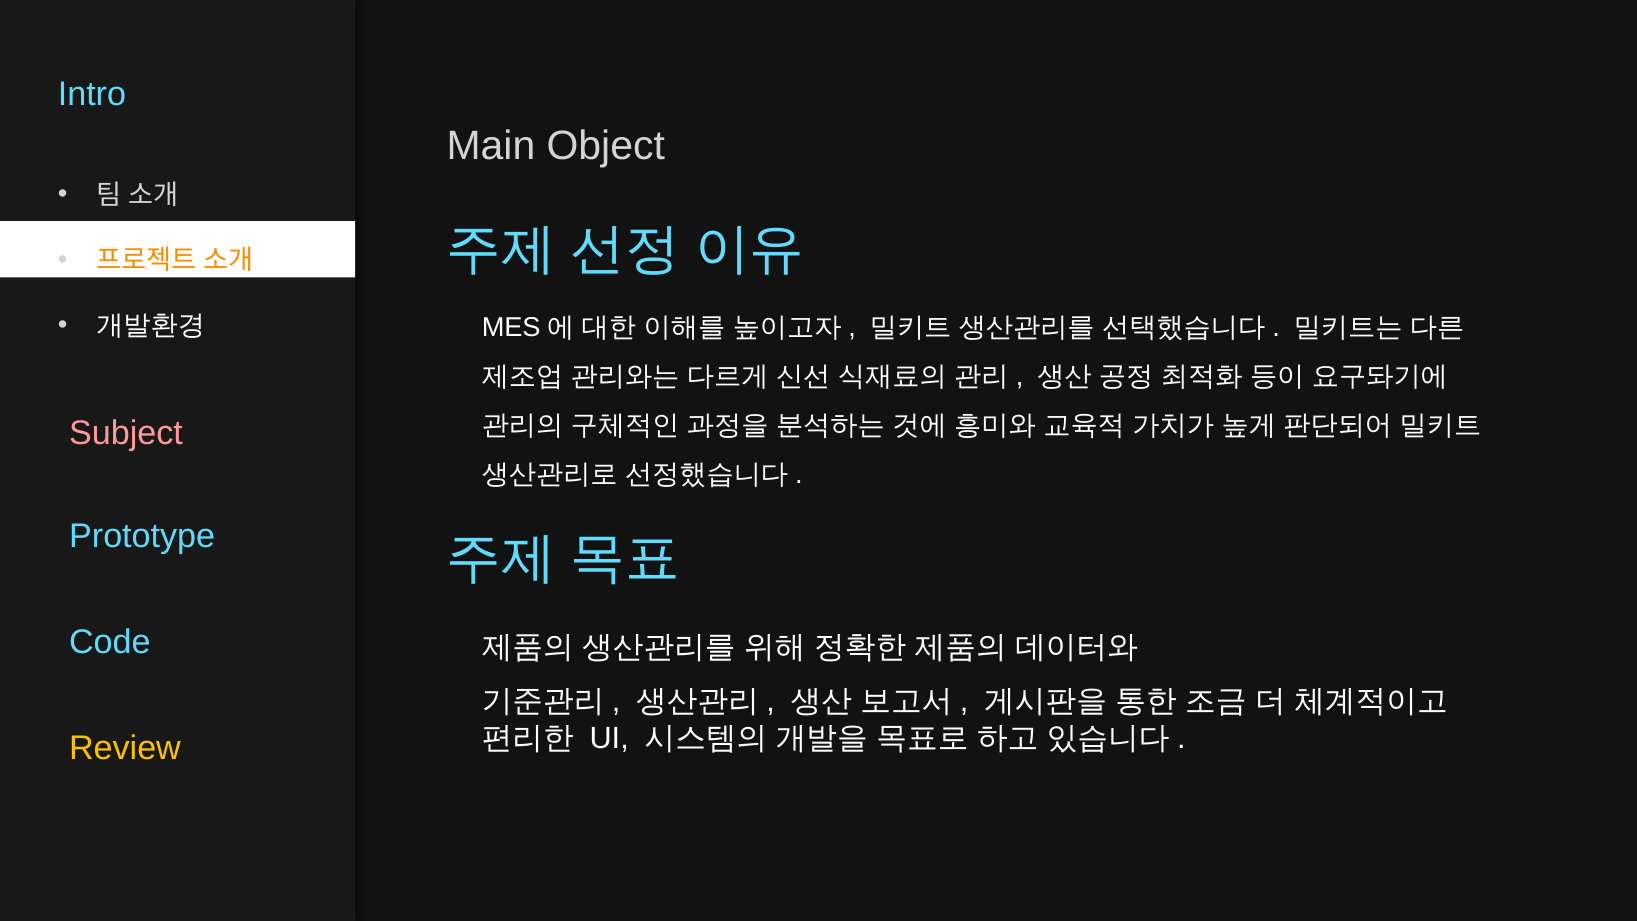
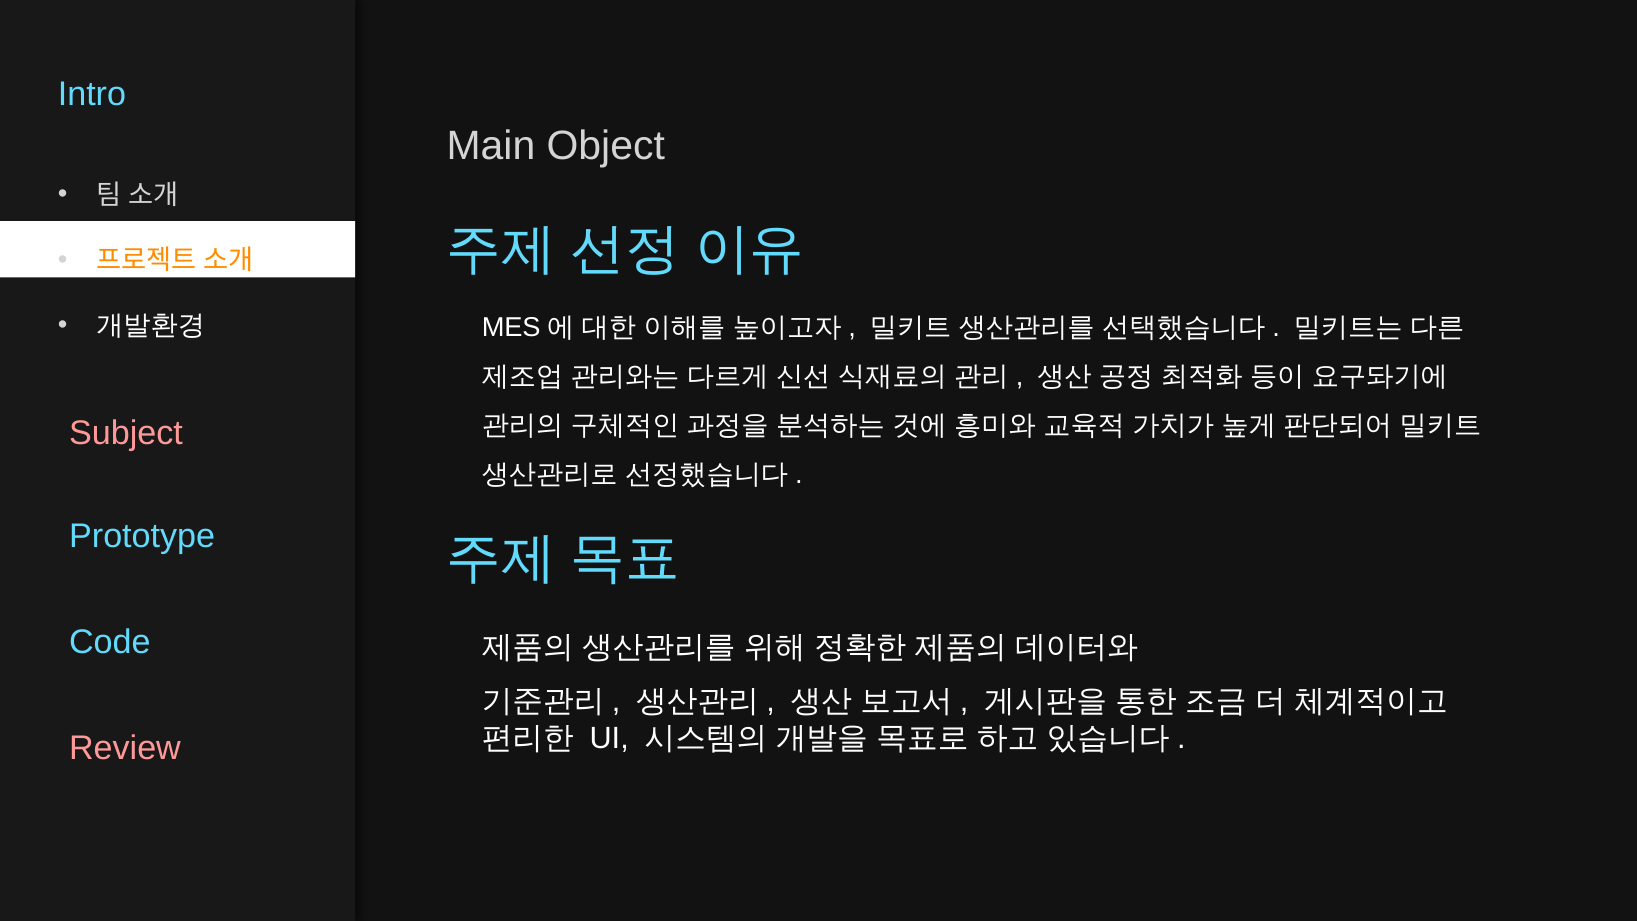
Review colour: yellow -> pink
